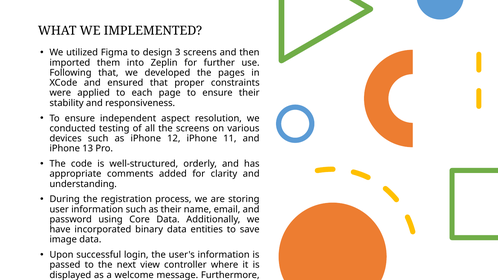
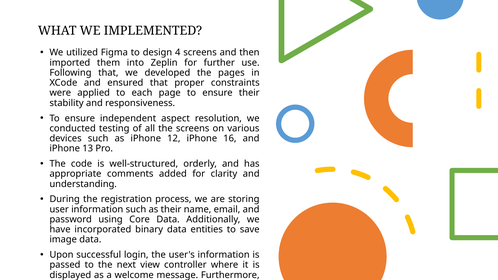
design 3: 3 -> 4
11: 11 -> 16
